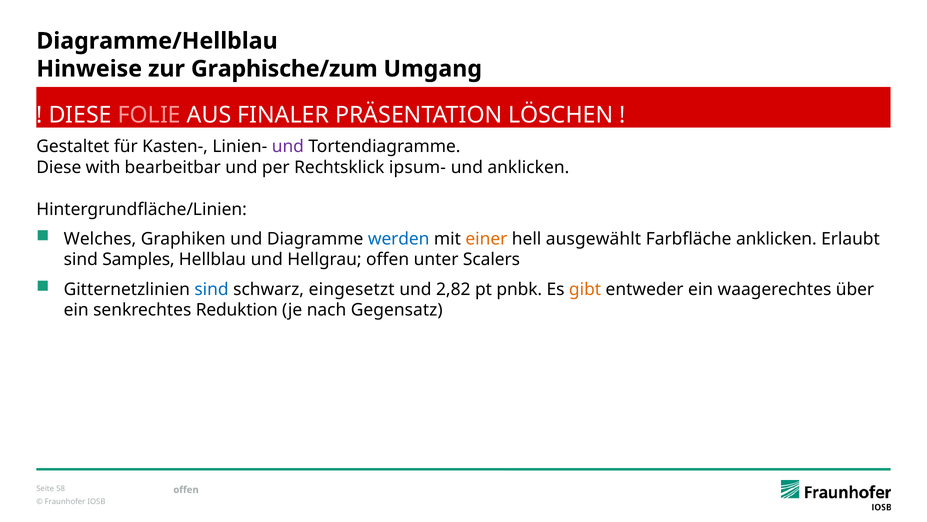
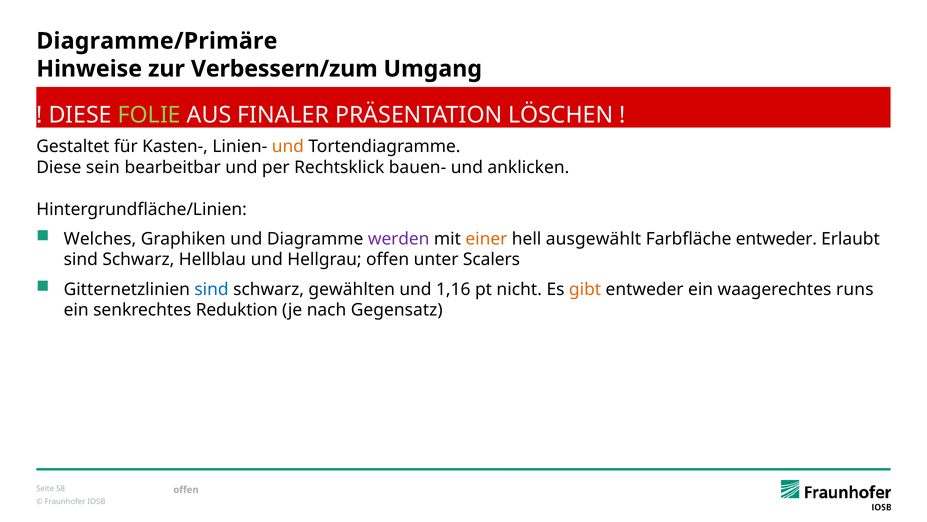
Diagramme/Hellblau: Diagramme/Hellblau -> Diagramme/Primäre
Graphische/zum: Graphische/zum -> Verbessern/zum
FOLIE colour: pink -> light green
und at (288, 147) colour: purple -> orange
with: with -> sein
ipsum-: ipsum- -> bauen-
werden colour: blue -> purple
Farbfläche anklicken: anklicken -> entweder
Samples at (138, 260): Samples -> Schwarz
eingesetzt: eingesetzt -> gewählten
2,82: 2,82 -> 1,16
pnbk: pnbk -> nicht
über: über -> runs
